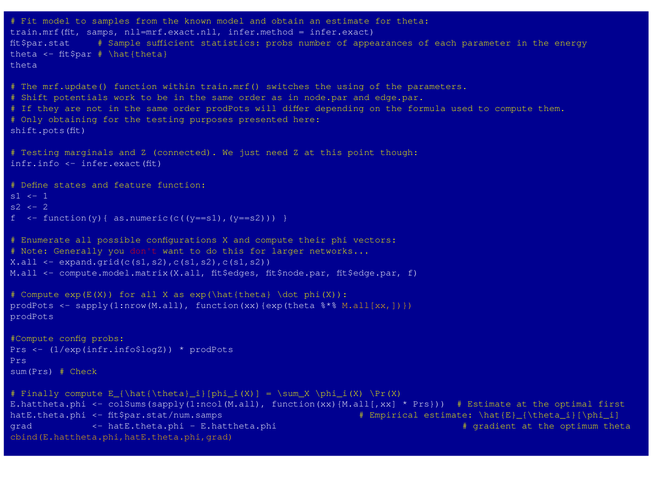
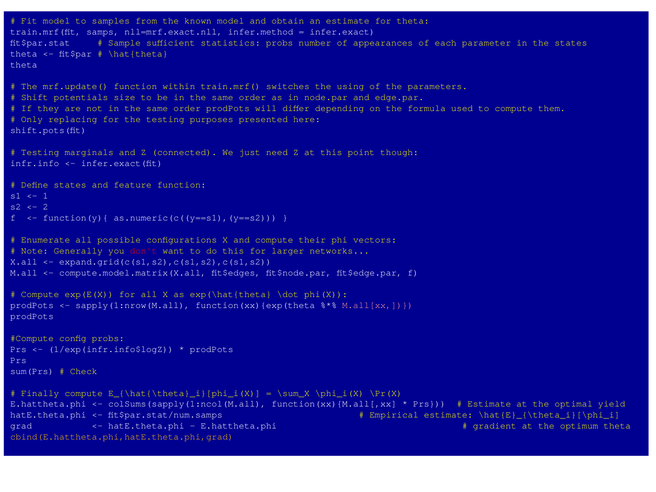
the energy: energy -> states
work: work -> size
obtaining: obtaining -> replacing
M.all[xx colour: yellow -> pink
first: first -> yield
